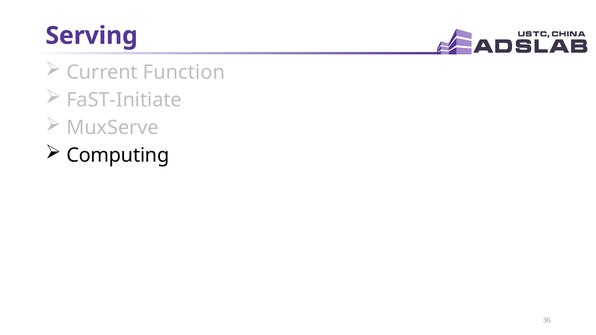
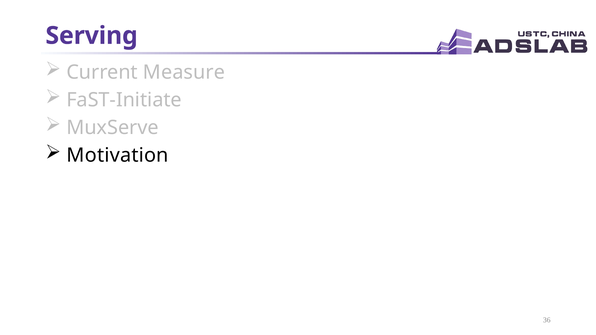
Function: Function -> Measure
Computing: Computing -> Motivation
